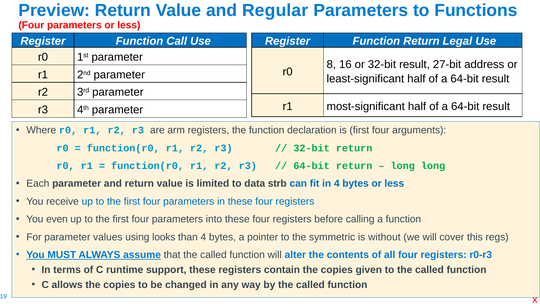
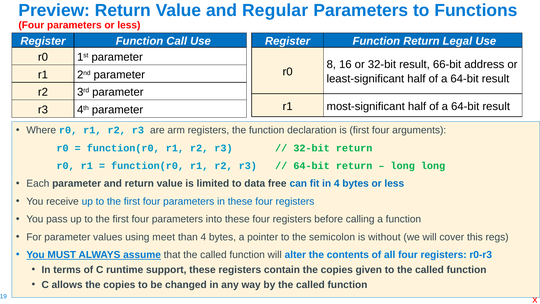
27-bit: 27-bit -> 66-bit
strb: strb -> free
even: even -> pass
looks: looks -> meet
symmetric: symmetric -> semicolon
